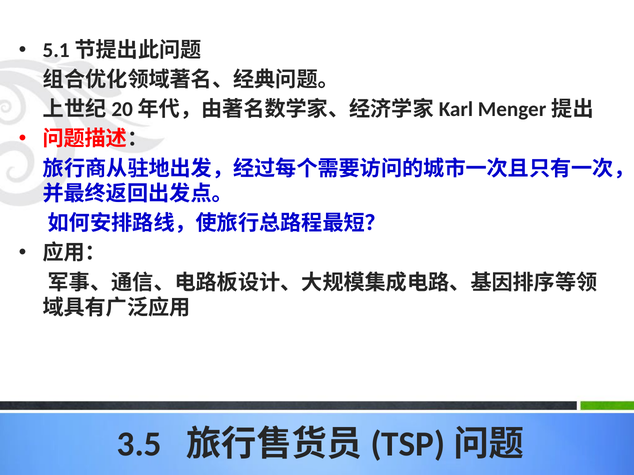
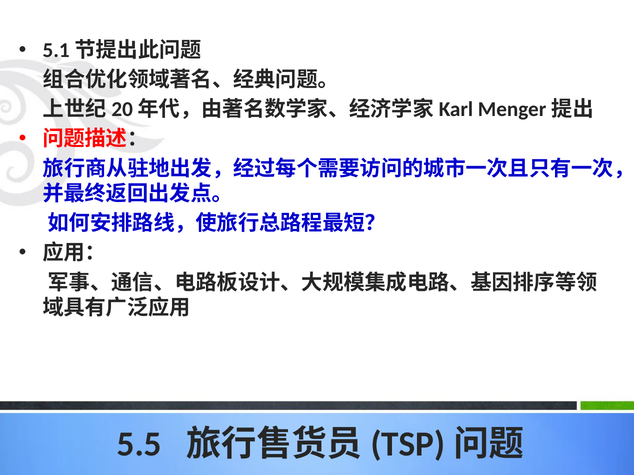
3.5: 3.5 -> 5.5
